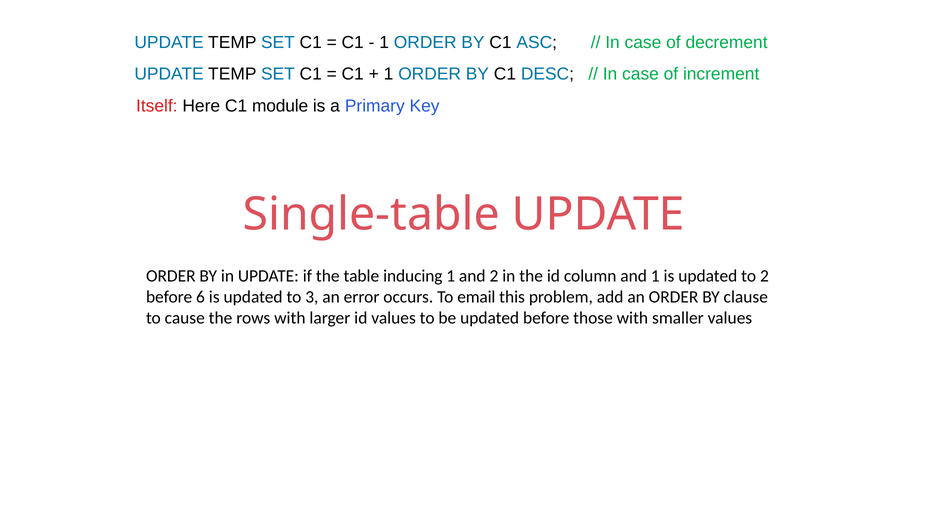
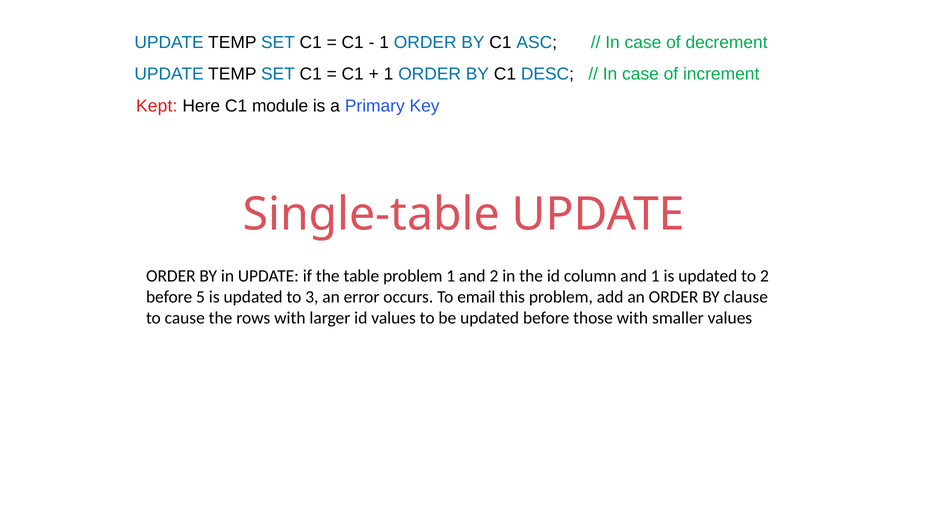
Itself: Itself -> Kept
table inducing: inducing -> problem
6: 6 -> 5
